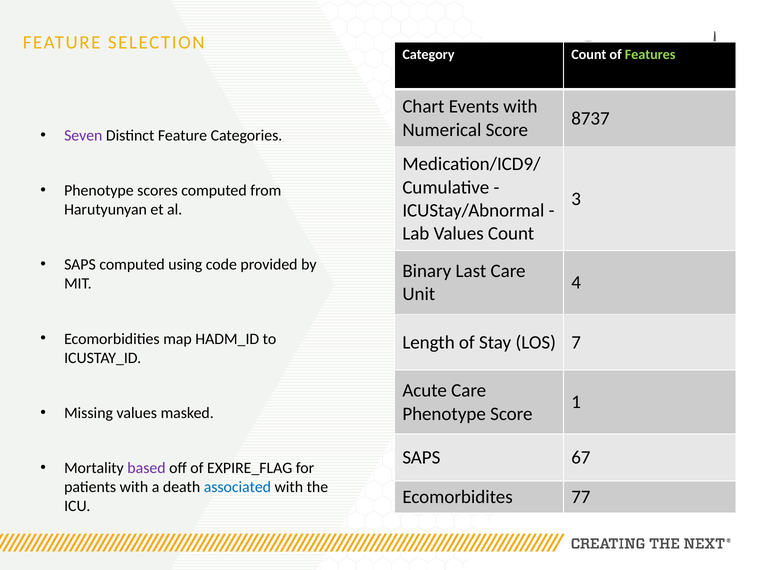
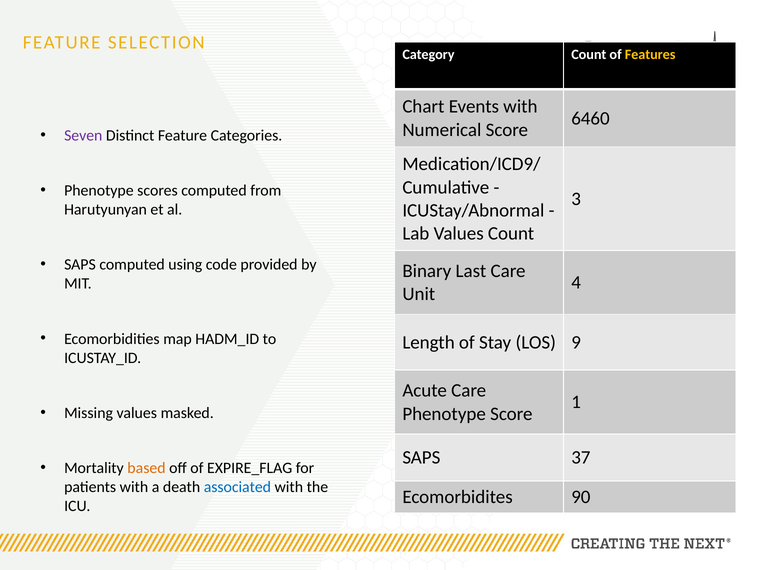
Features colour: light green -> yellow
8737: 8737 -> 6460
7: 7 -> 9
67: 67 -> 37
based colour: purple -> orange
77: 77 -> 90
